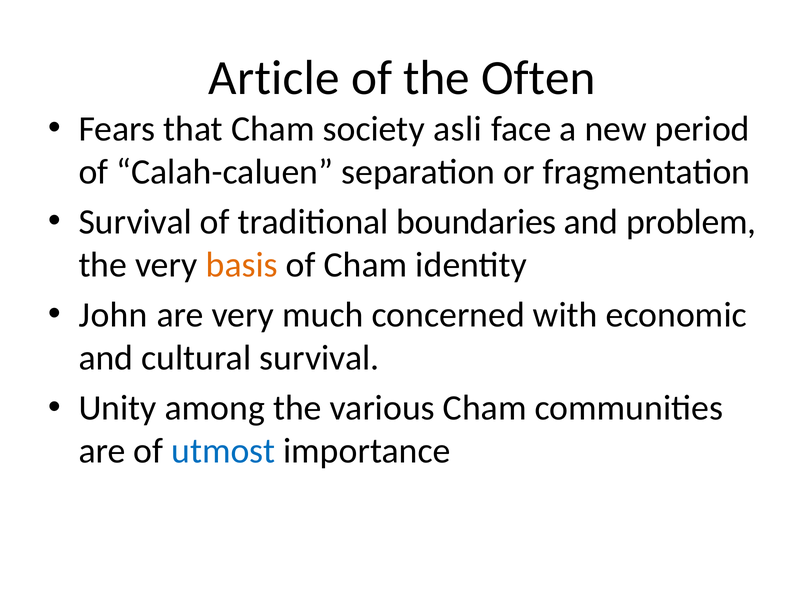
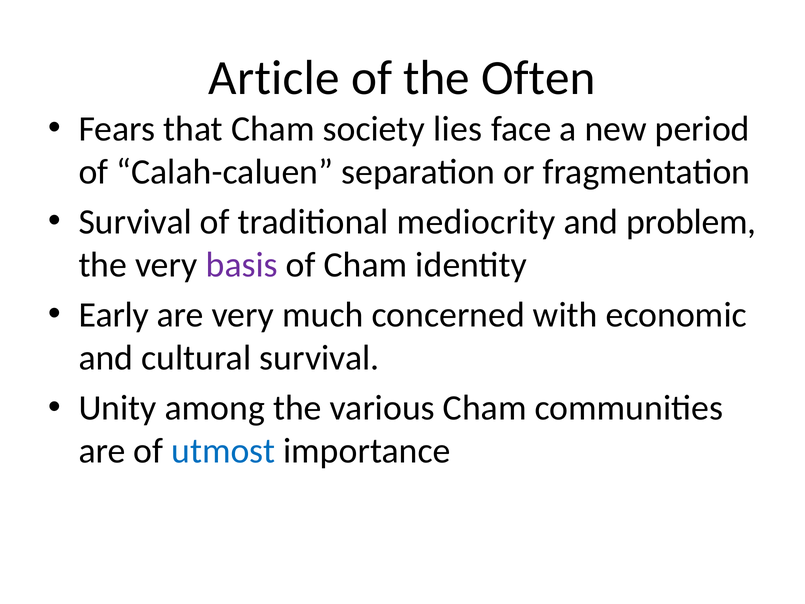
asli: asli -> lies
boundaries: boundaries -> mediocrity
basis colour: orange -> purple
John: John -> Early
